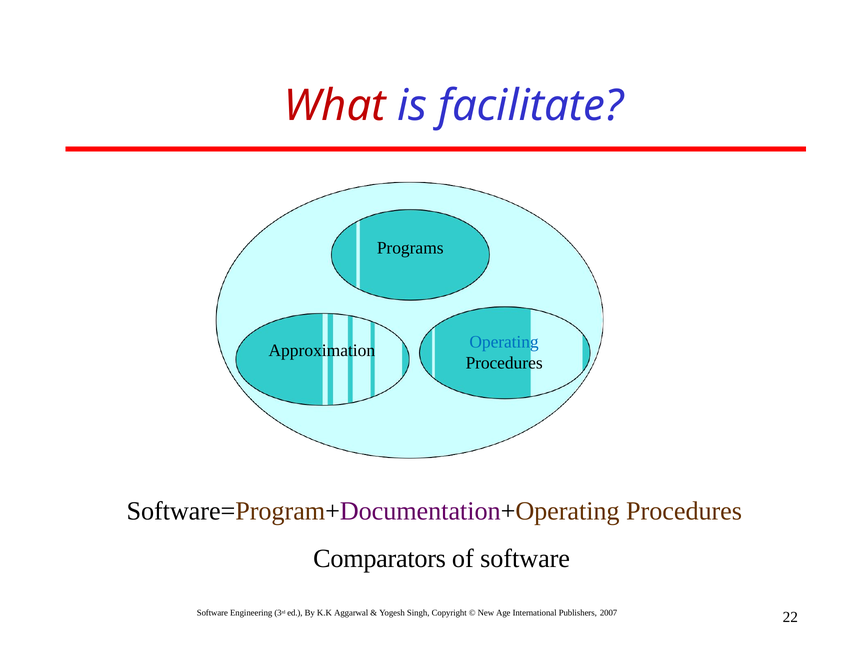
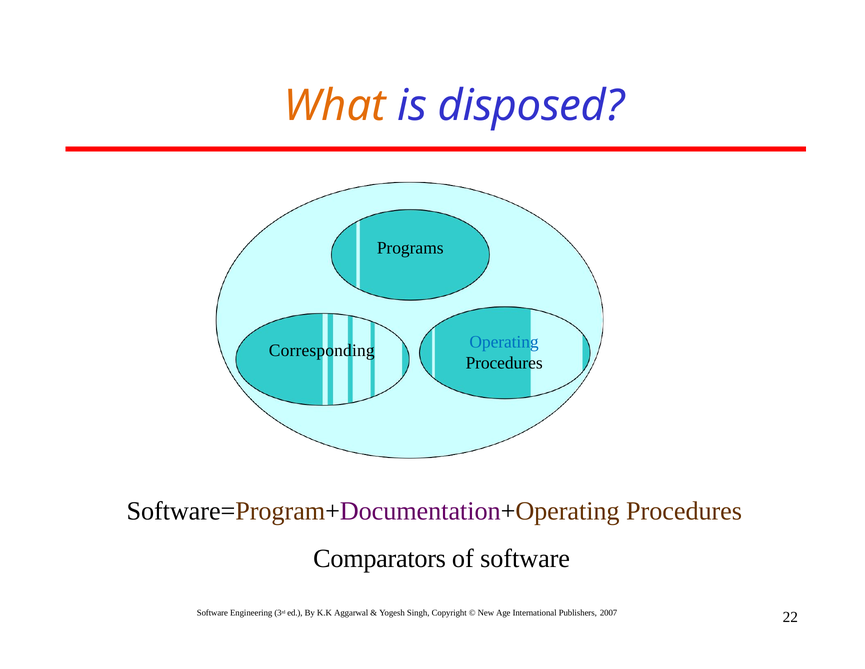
What colour: red -> orange
facilitate: facilitate -> disposed
Approximation: Approximation -> Corresponding
